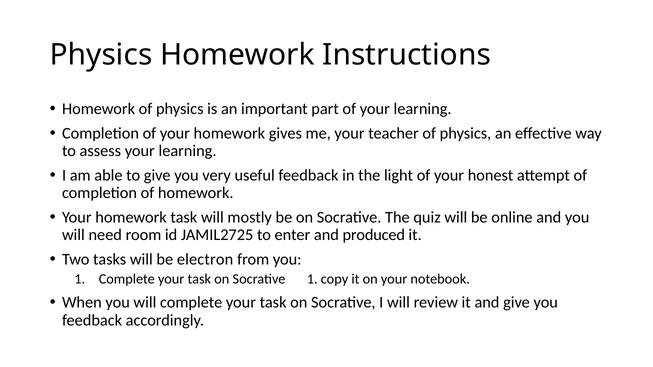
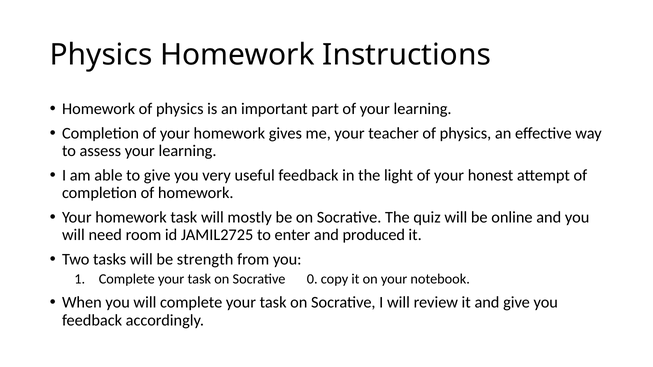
electron: electron -> strength
Socrative 1: 1 -> 0
